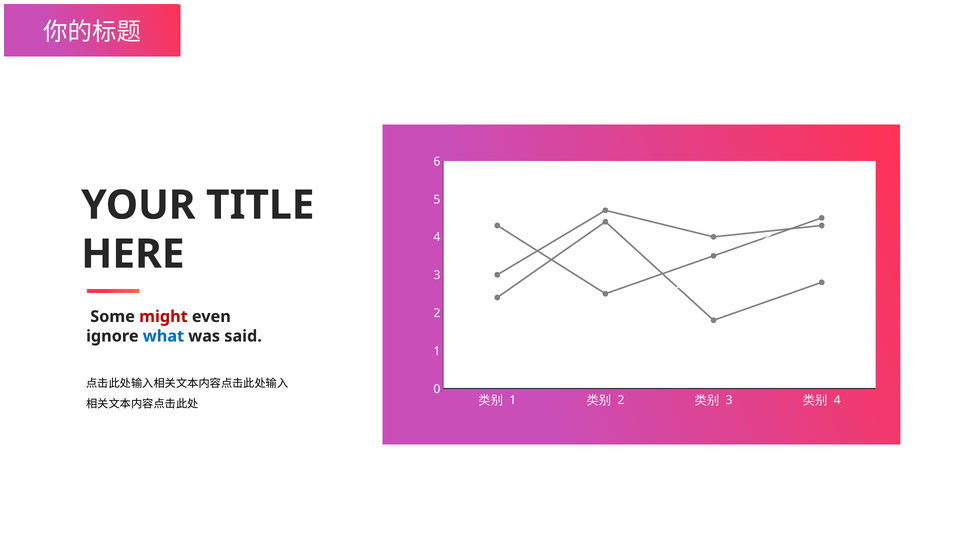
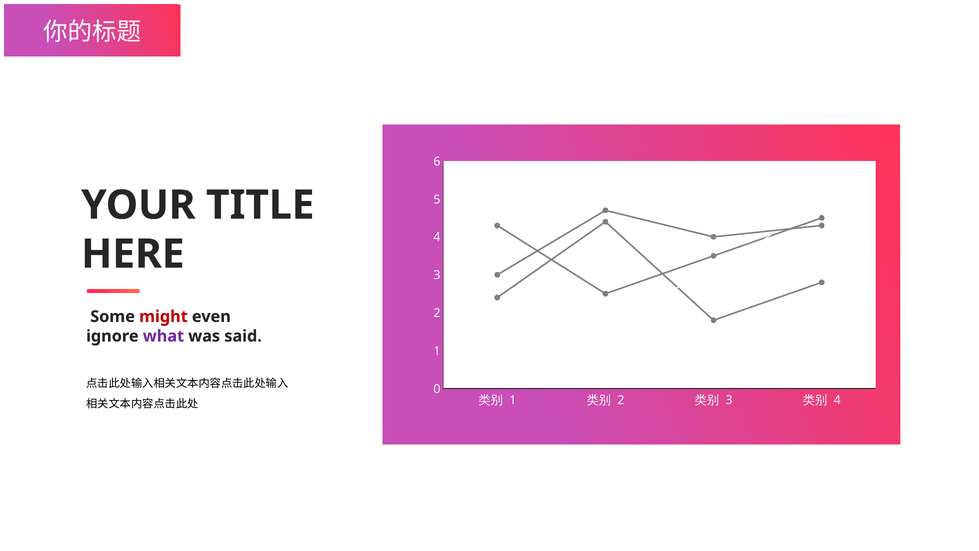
what colour: blue -> purple
